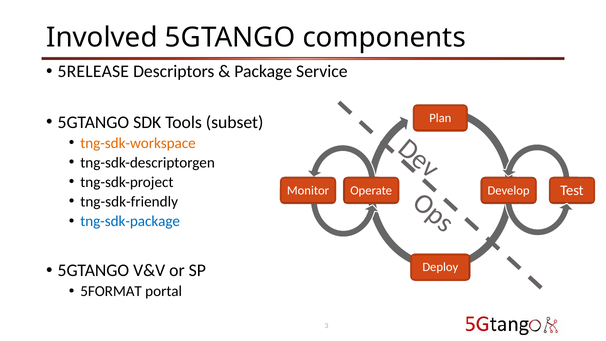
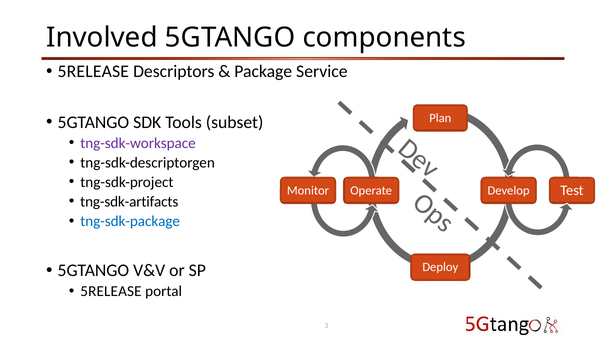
tng-sdk-workspace colour: orange -> purple
tng-sdk-friendly: tng-sdk-friendly -> tng-sdk-artifacts
5FORMAT at (111, 291): 5FORMAT -> 5RELEASE
